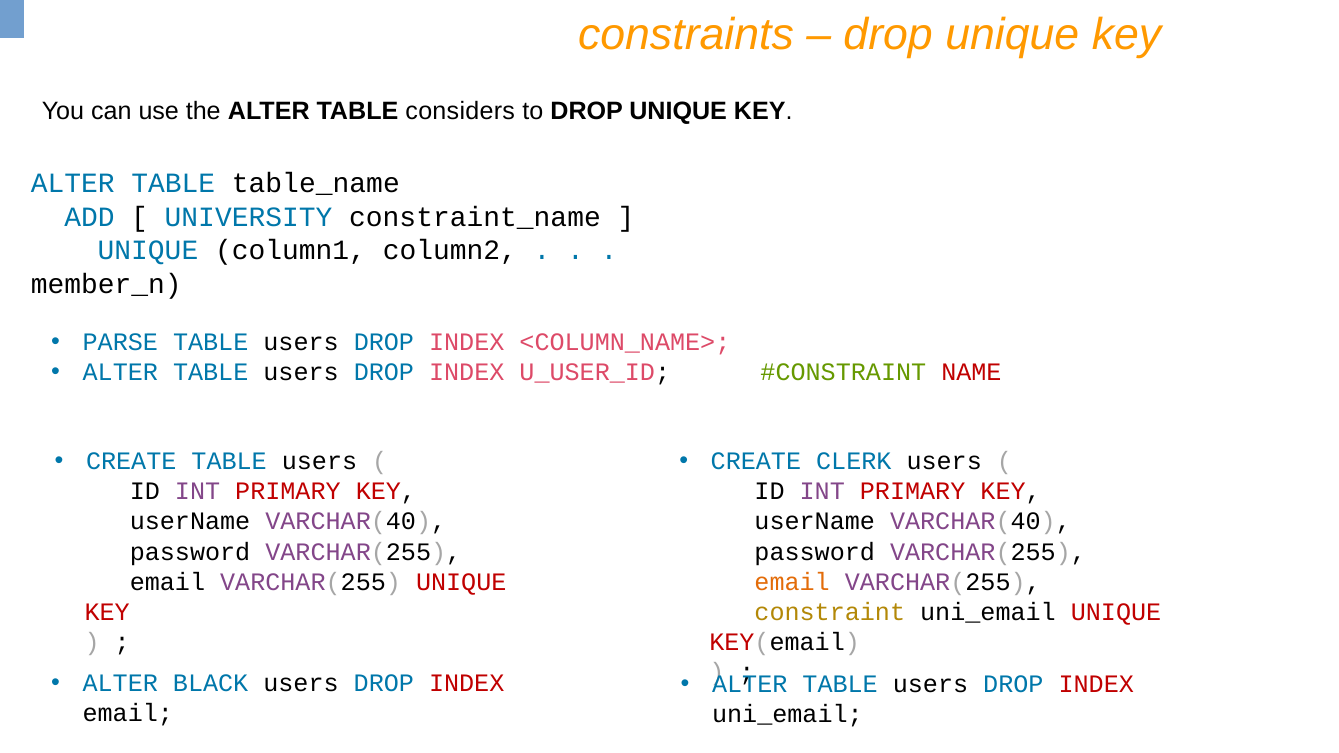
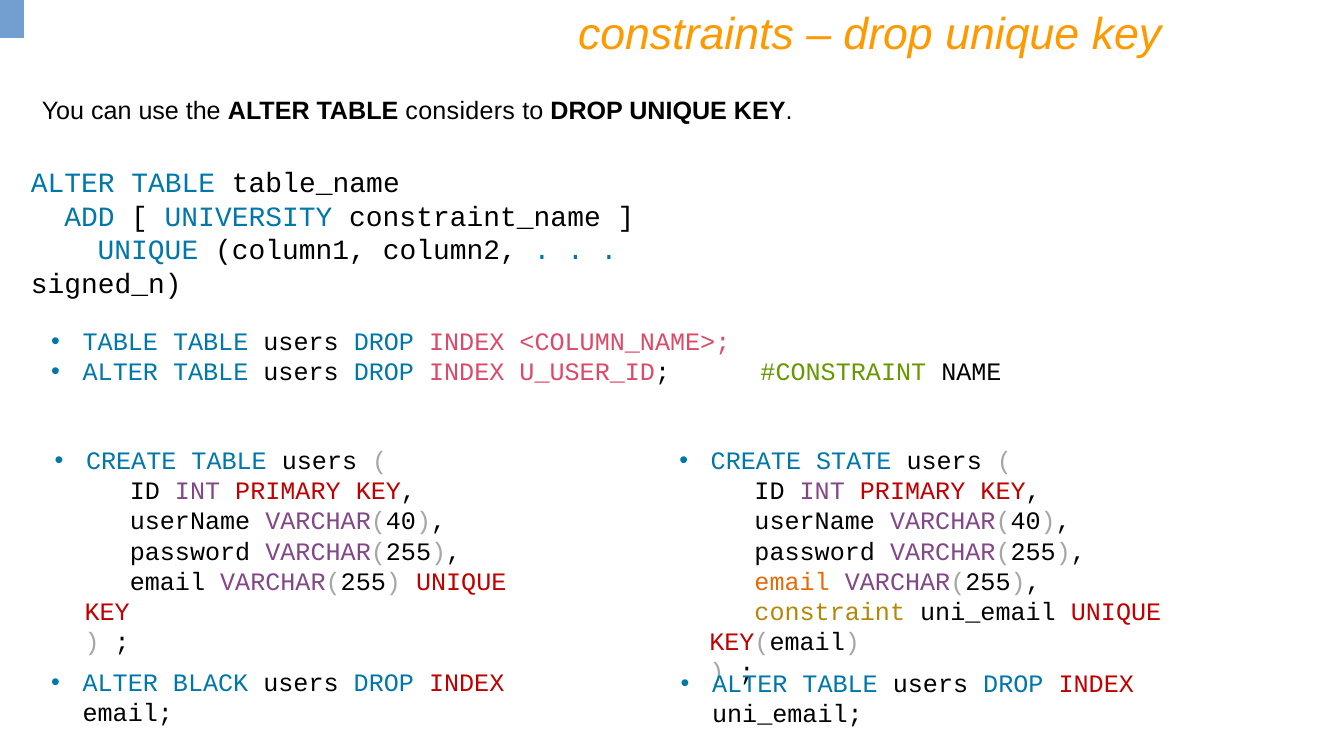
member_n: member_n -> signed_n
PARSE at (120, 342): PARSE -> TABLE
NAME colour: red -> black
CLERK: CLERK -> STATE
